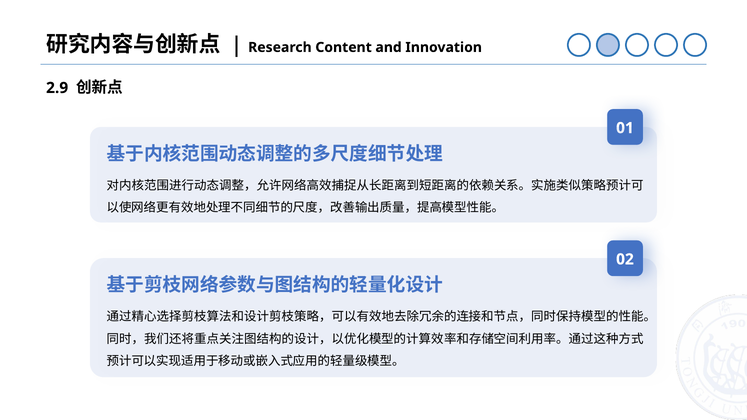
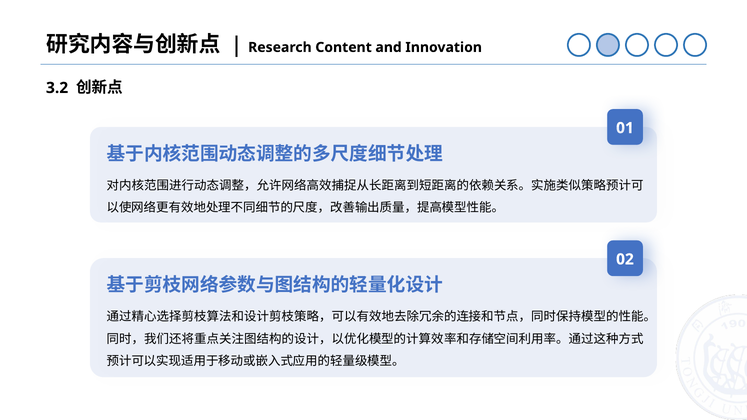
2.9: 2.9 -> 3.2
